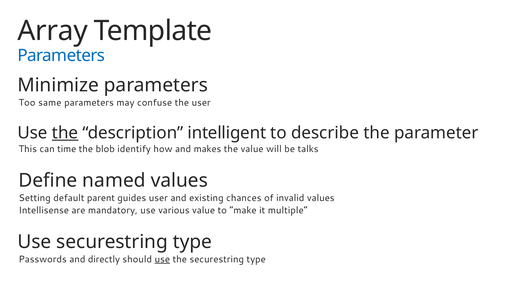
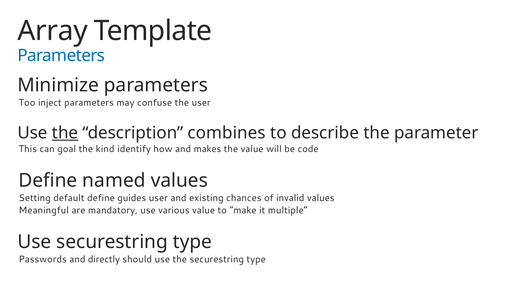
same: same -> inject
intelligent: intelligent -> combines
time: time -> goal
blob: blob -> kind
talks: talks -> code
default parent: parent -> define
Intellisense: Intellisense -> Meaningful
use at (162, 259) underline: present -> none
